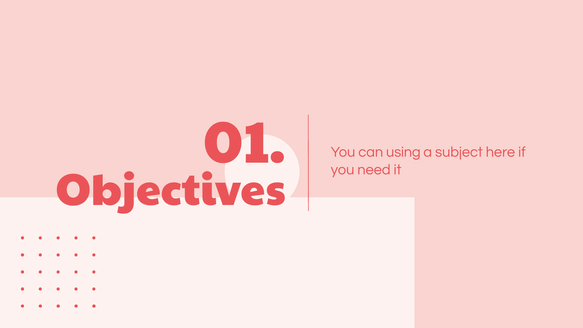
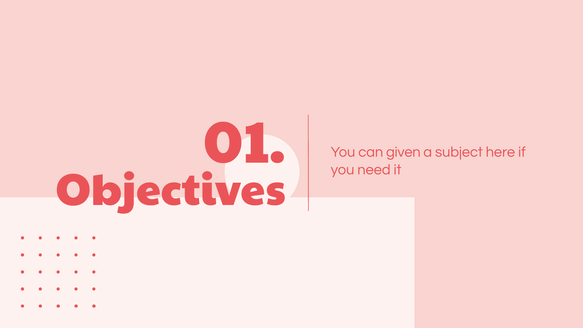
using: using -> given
